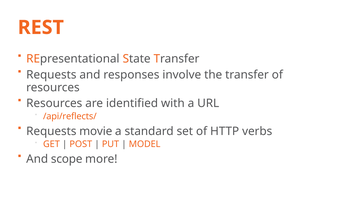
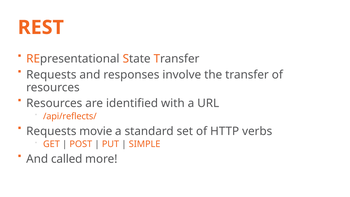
MODEL: MODEL -> SIMPLE
scope: scope -> called
